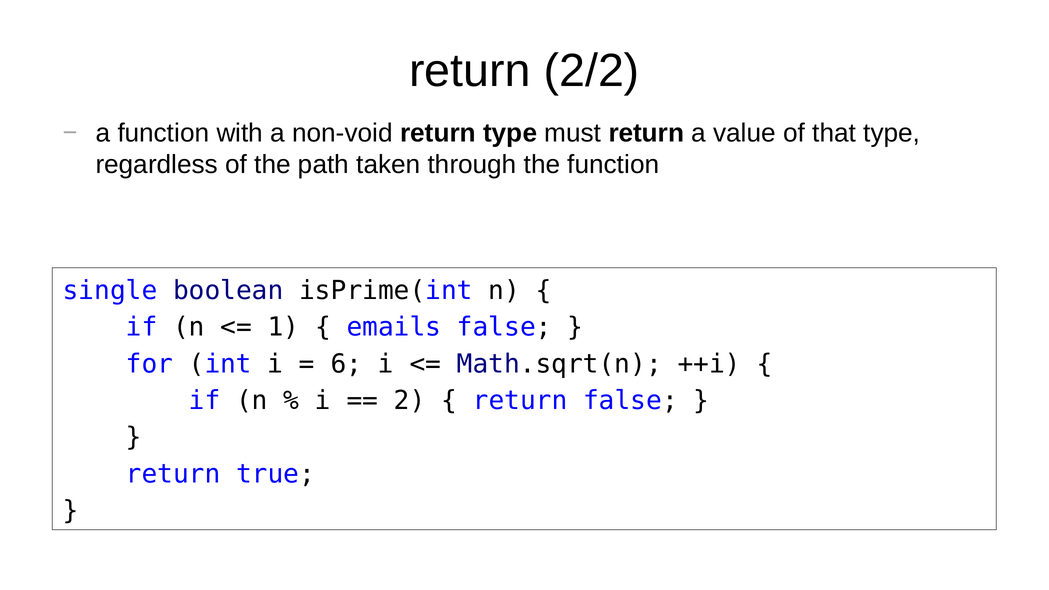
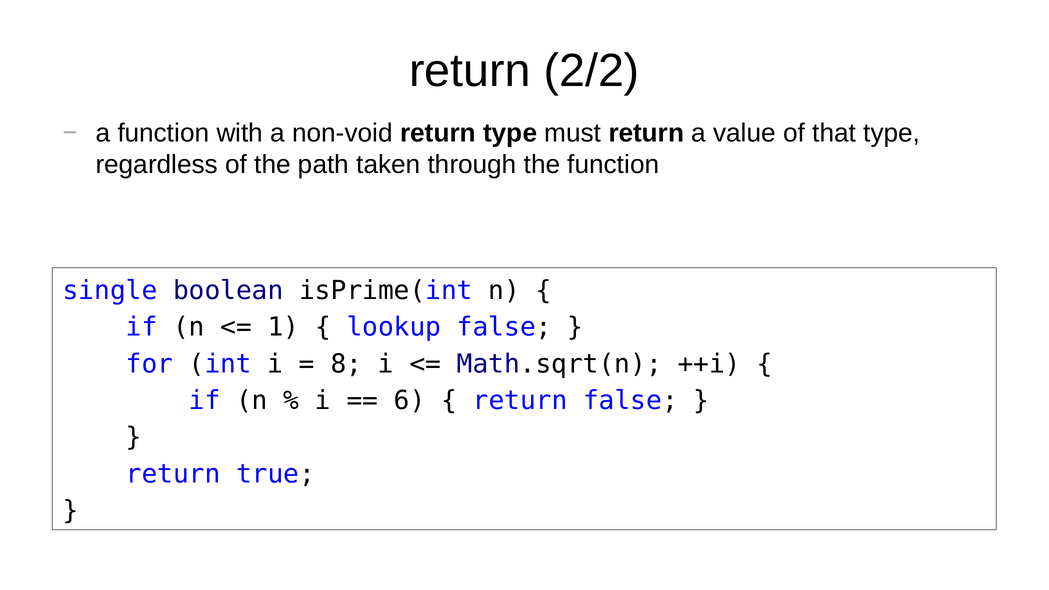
emails: emails -> lookup
6: 6 -> 8
2: 2 -> 6
